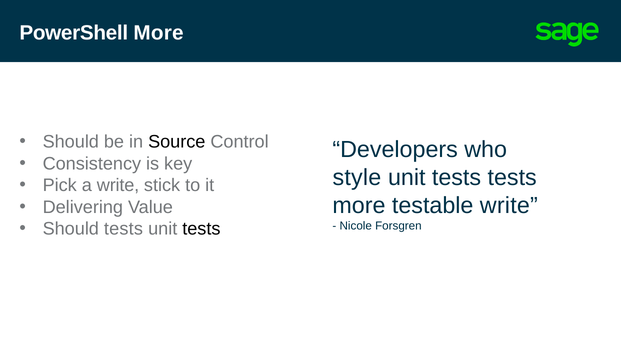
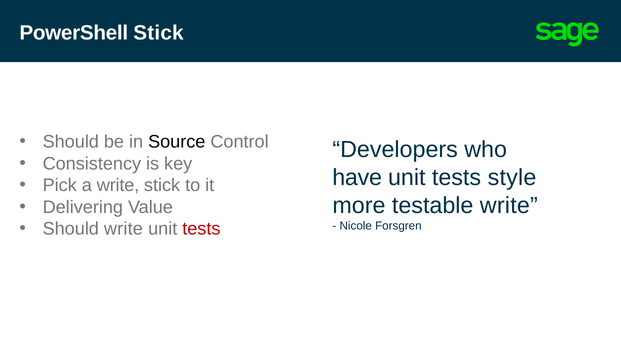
PowerShell More: More -> Stick
style: style -> have
tests tests: tests -> style
Should tests: tests -> write
tests at (201, 229) colour: black -> red
